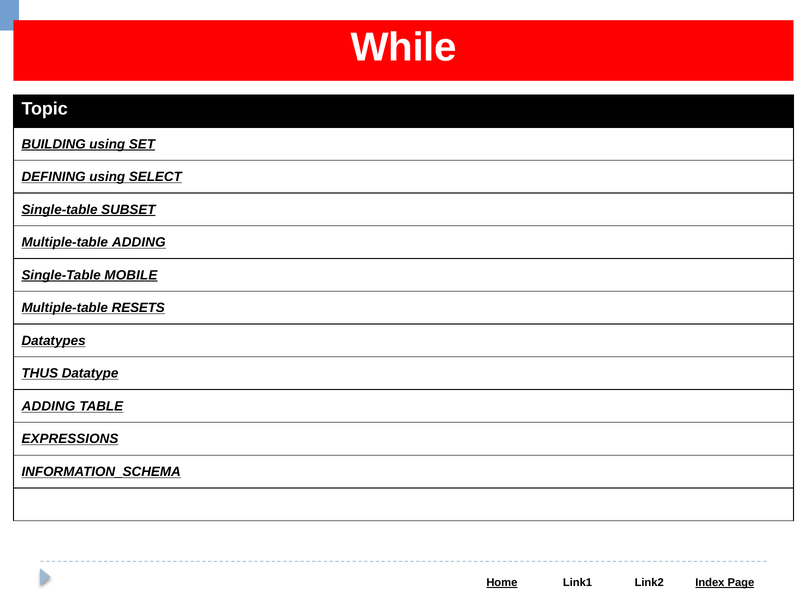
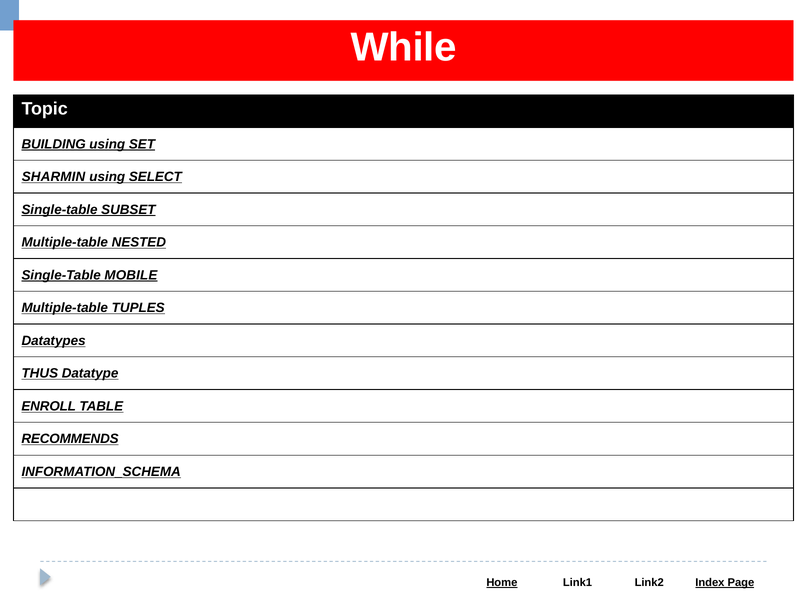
DEFINING: DEFINING -> SHARMIN
Multiple-table ADDING: ADDING -> NESTED
RESETS: RESETS -> TUPLES
ADDING at (49, 406): ADDING -> ENROLL
EXPRESSIONS: EXPRESSIONS -> RECOMMENDS
